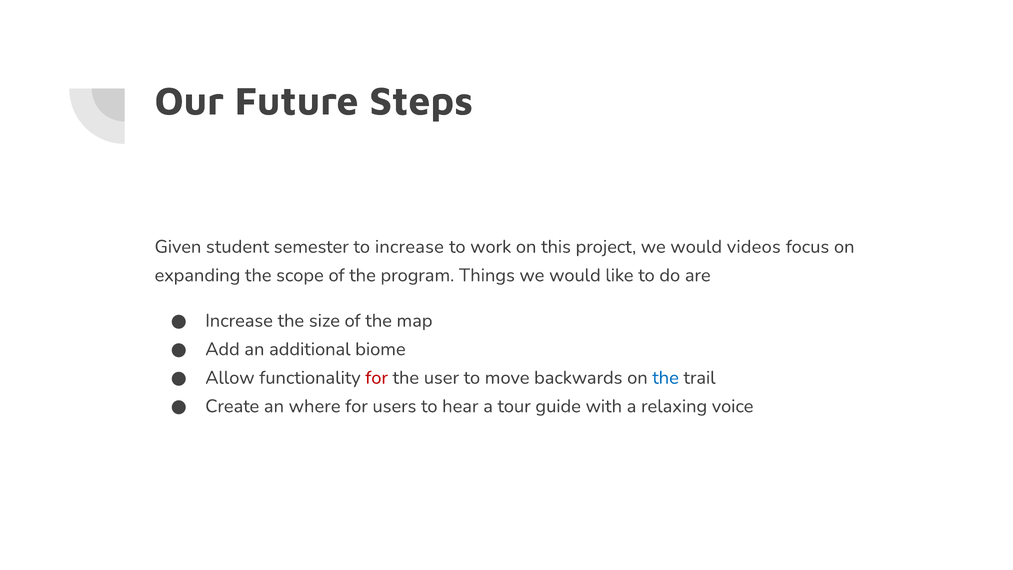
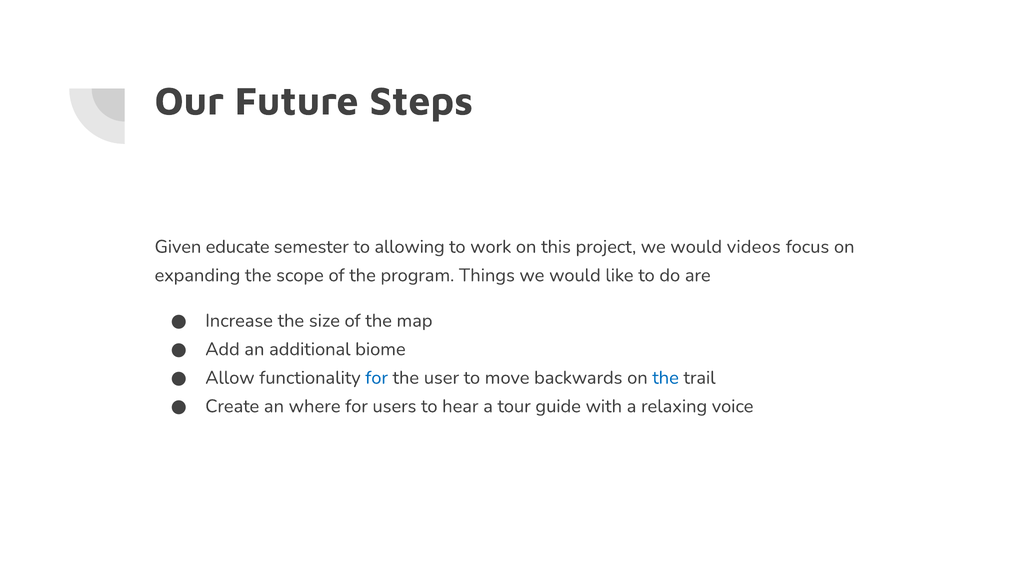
student: student -> educate
to increase: increase -> allowing
for at (377, 378) colour: red -> blue
